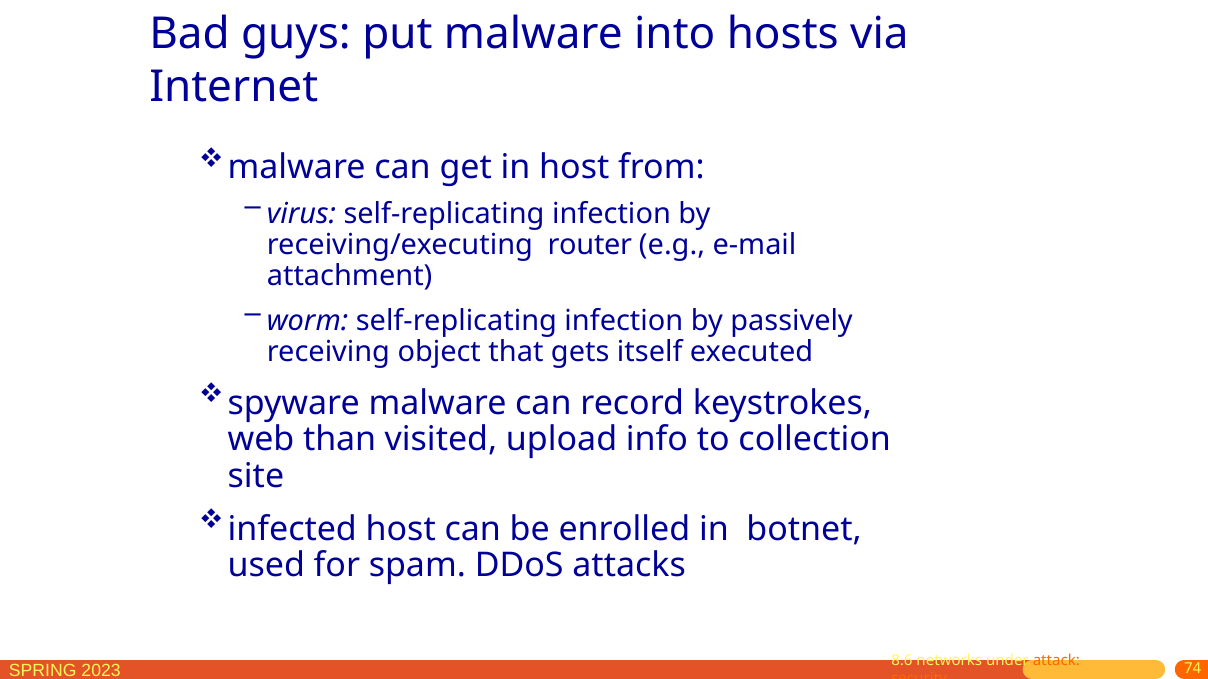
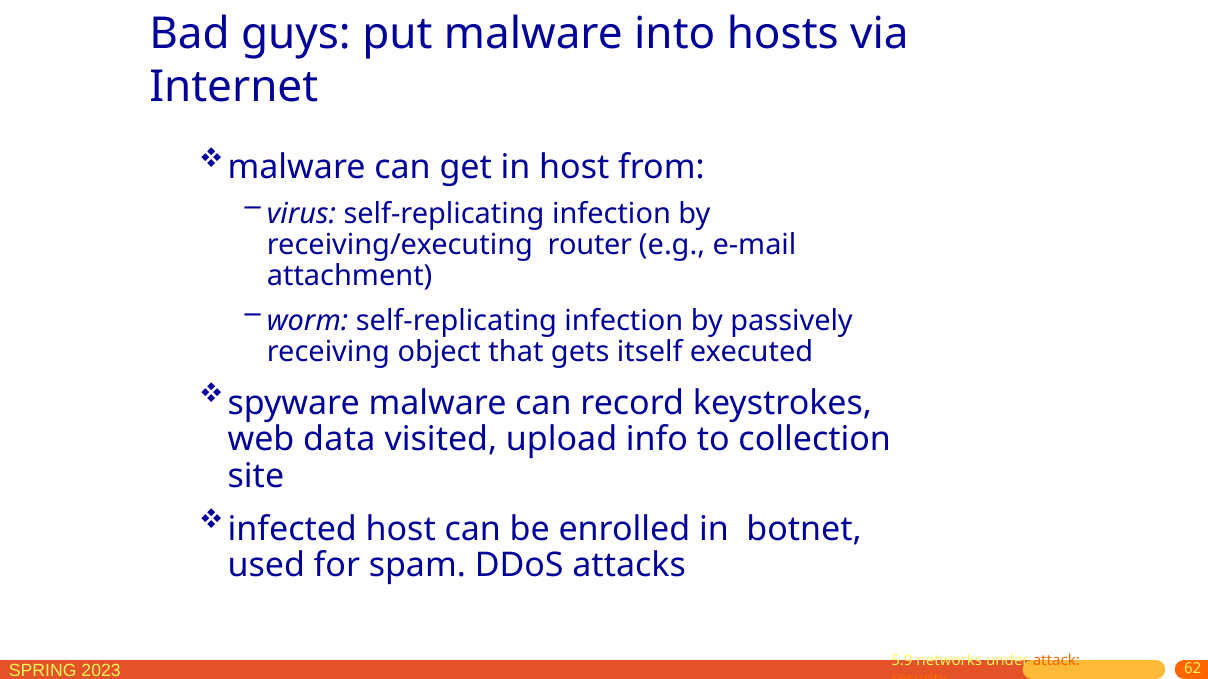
than: than -> data
8.6: 8.6 -> 5.9
74: 74 -> 62
